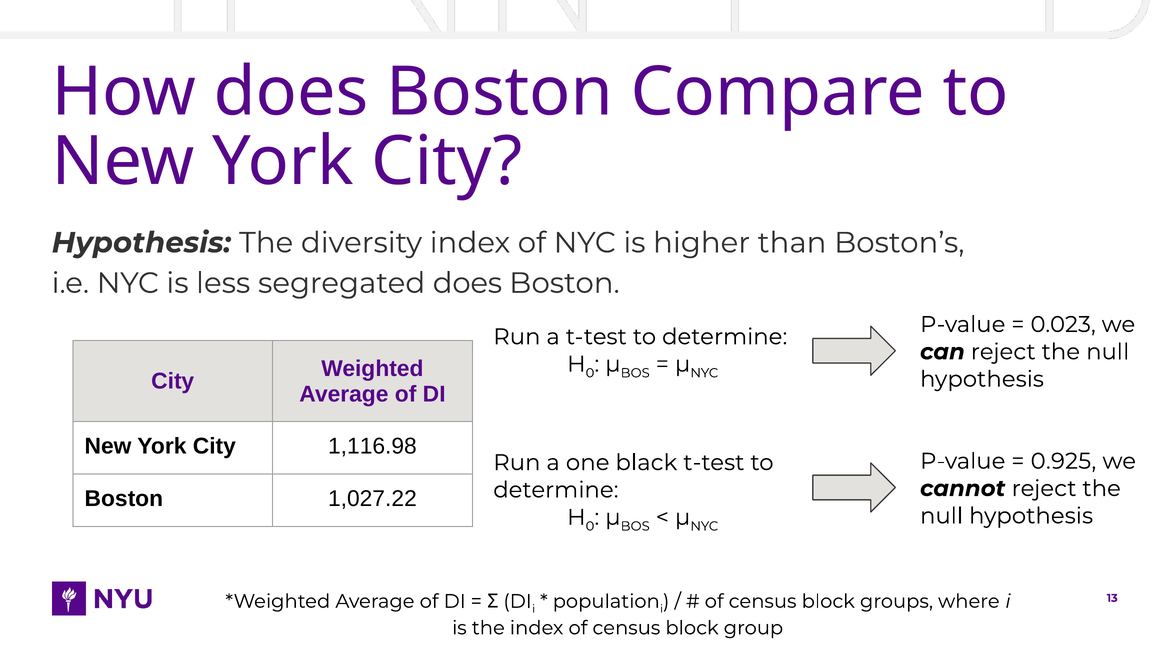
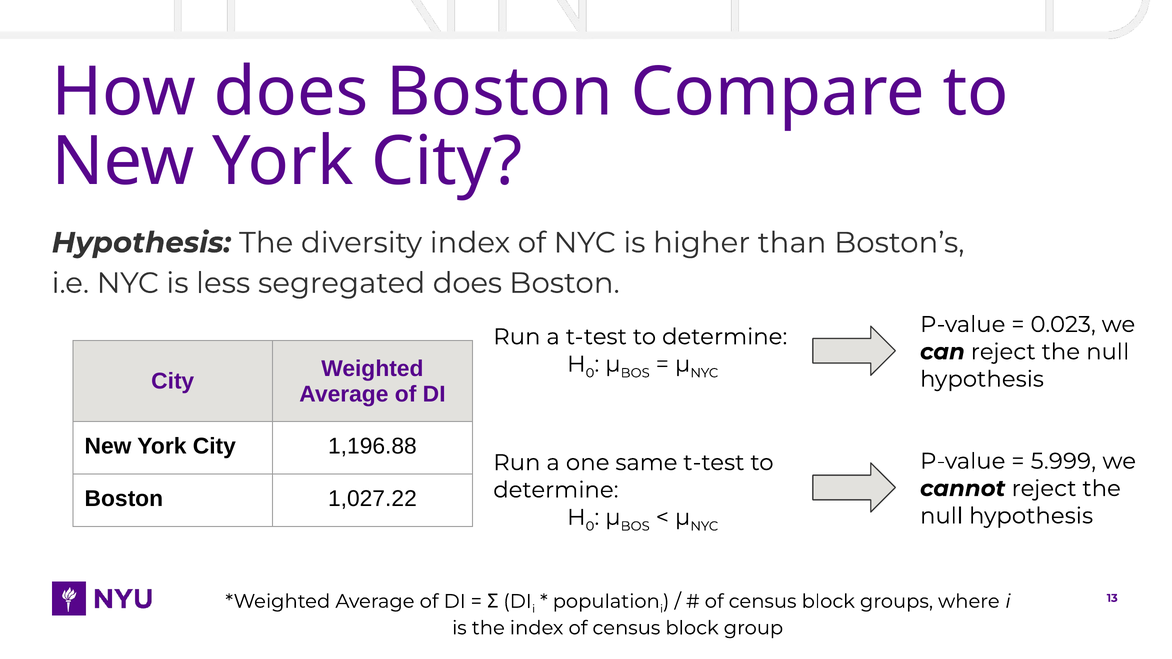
1,116.98: 1,116.98 -> 1,196.88
0.925: 0.925 -> 5.999
black: black -> same
